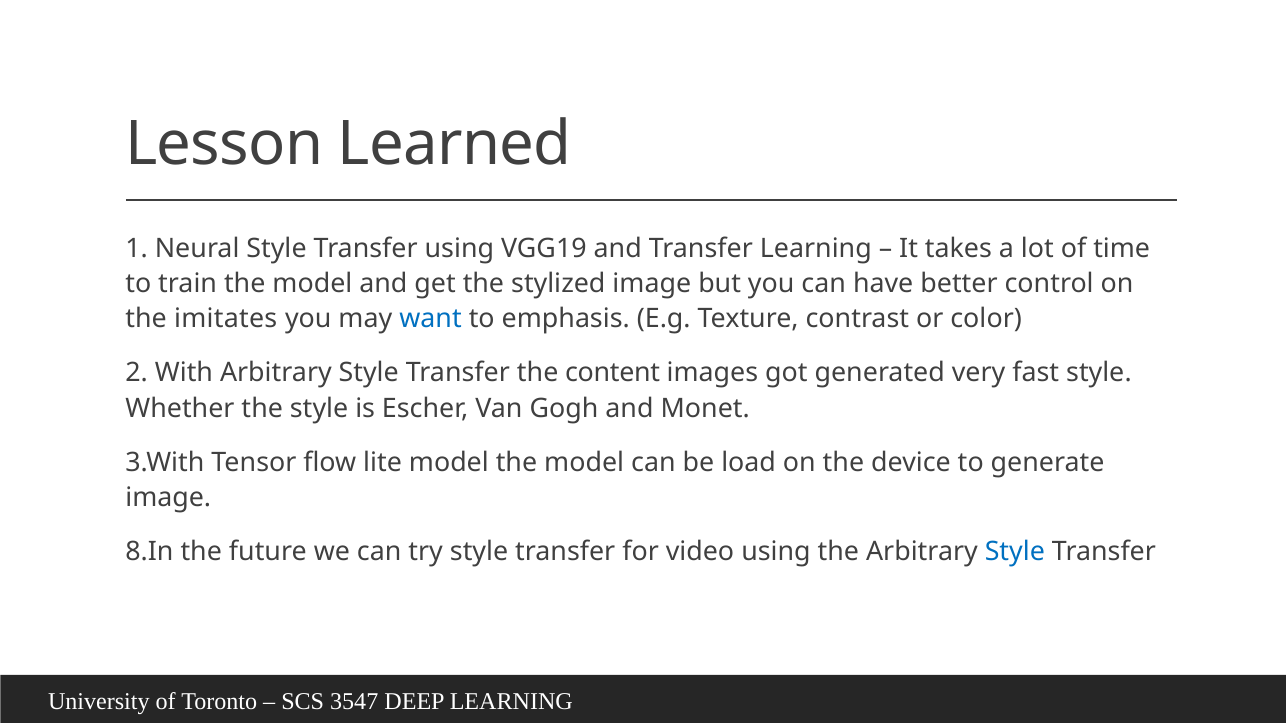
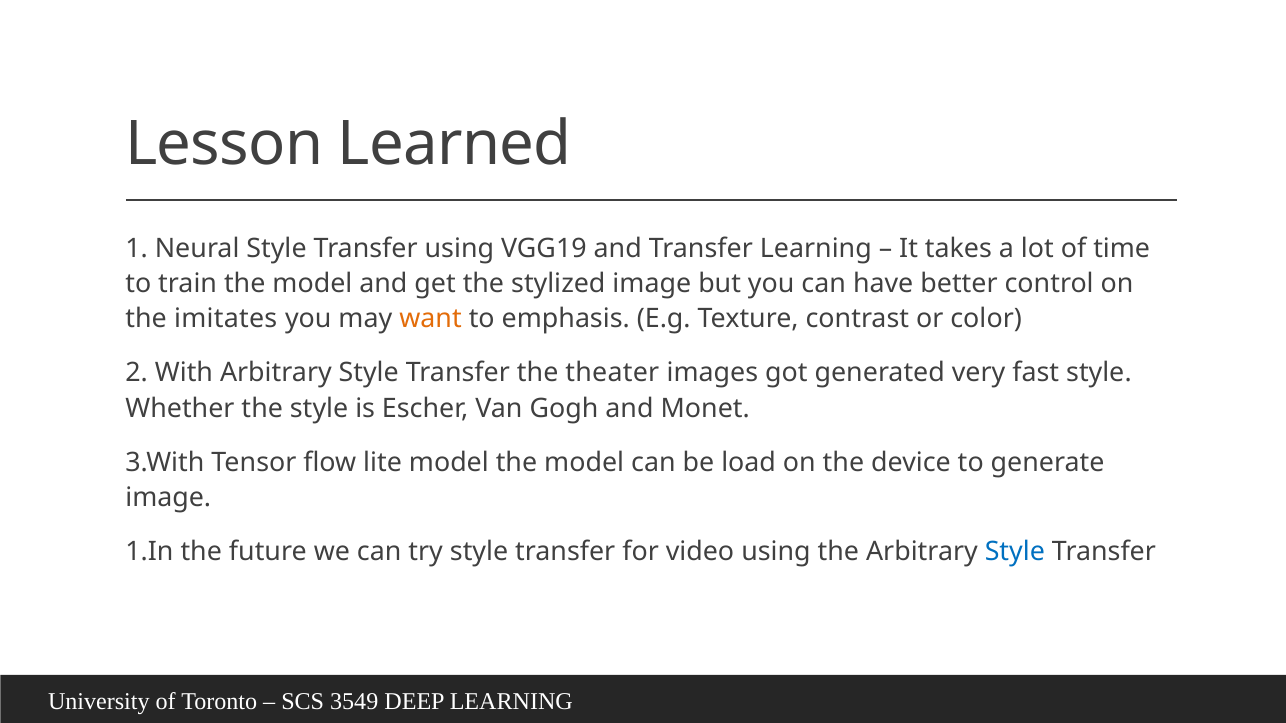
want colour: blue -> orange
content: content -> theater
8.In: 8.In -> 1.In
3547: 3547 -> 3549
